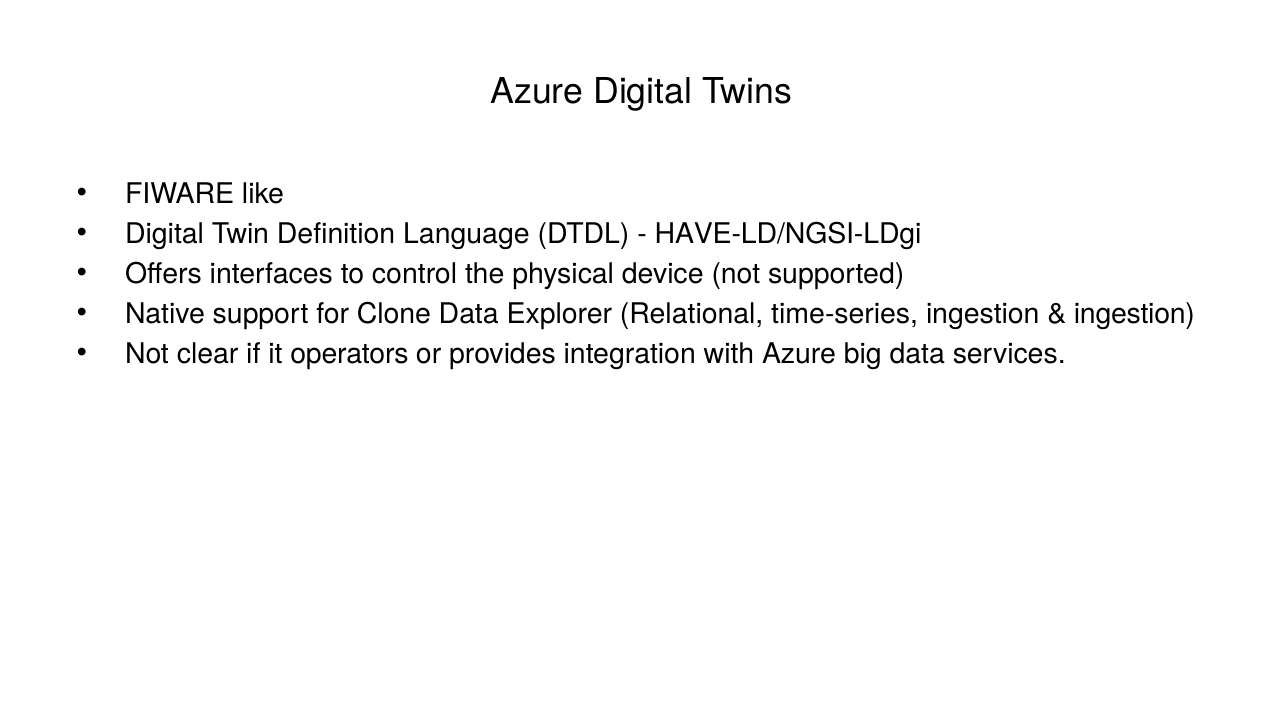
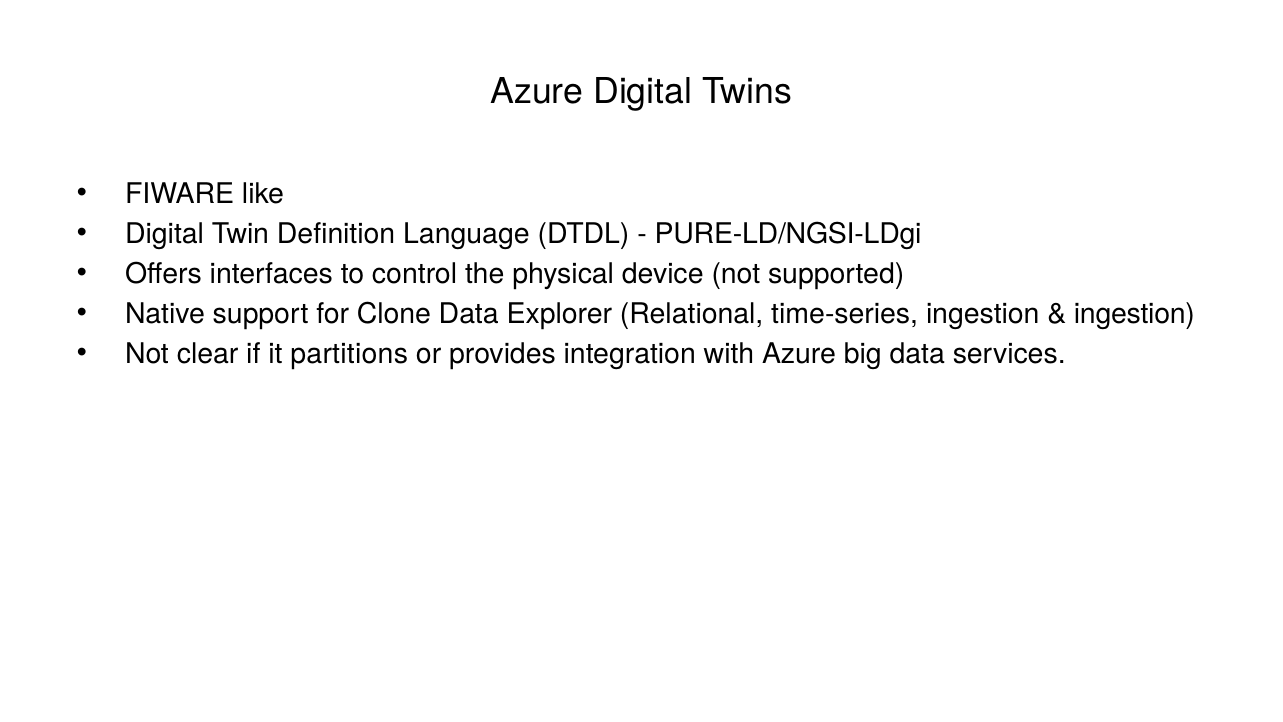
HAVE-LD/NGSI-LDgi: HAVE-LD/NGSI-LDgi -> PURE-LD/NGSI-LDgi
operators: operators -> partitions
